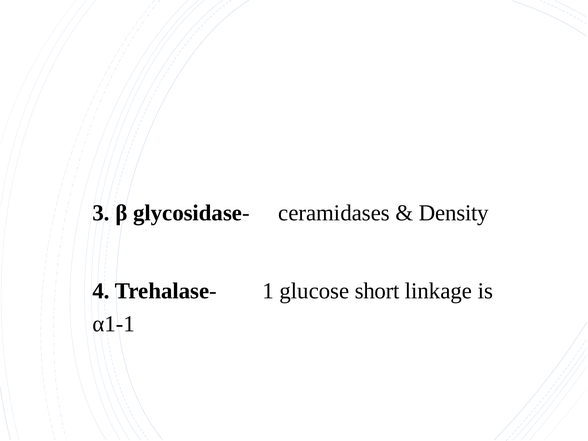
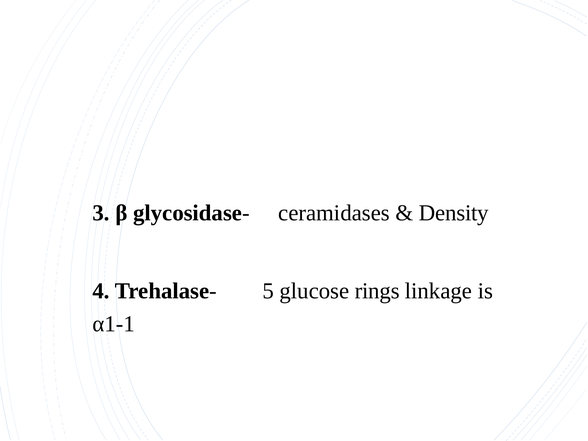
1: 1 -> 5
short: short -> rings
